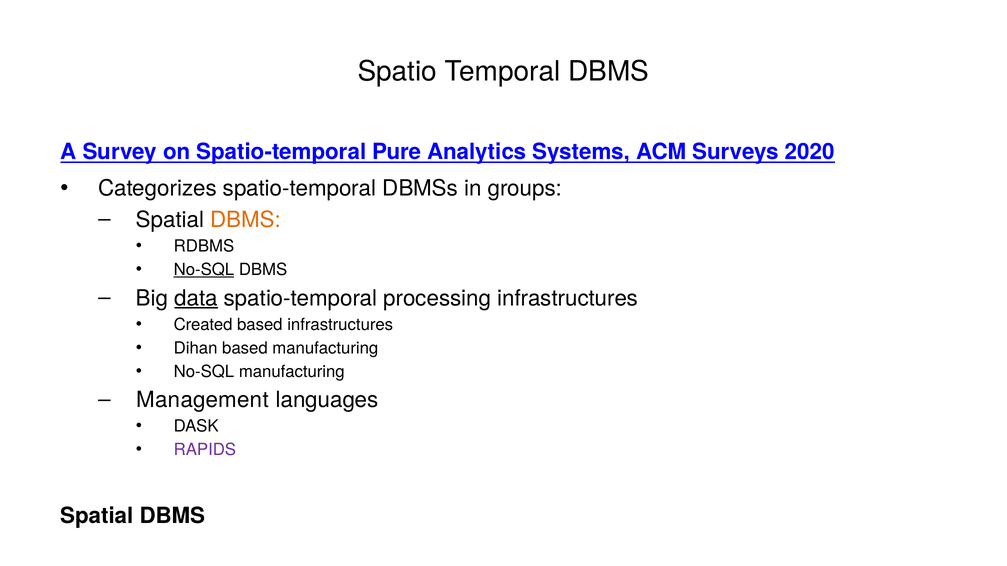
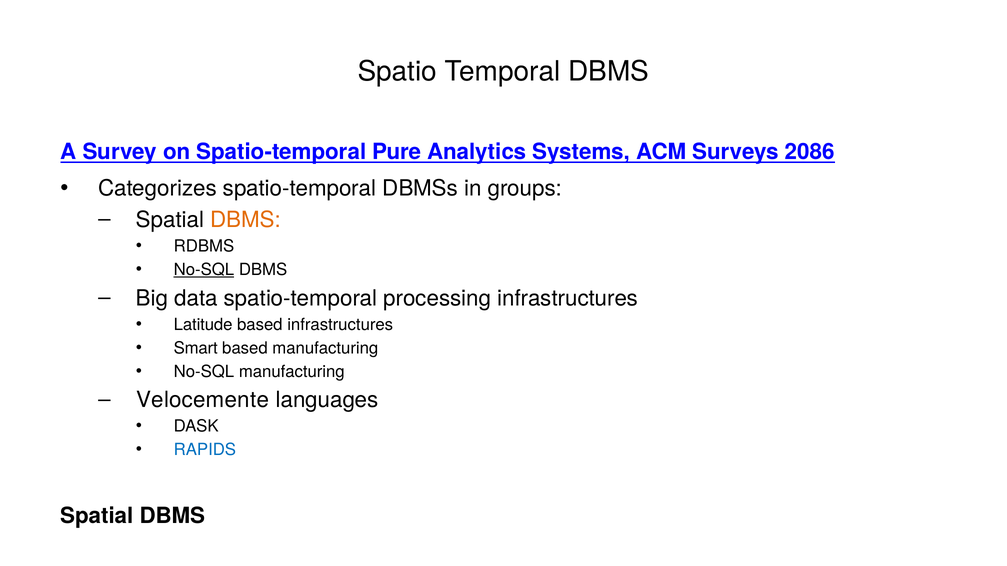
2020: 2020 -> 2086
data underline: present -> none
Created: Created -> Latitude
Dihan: Dihan -> Smart
Management: Management -> Velocemente
RAPIDS colour: purple -> blue
